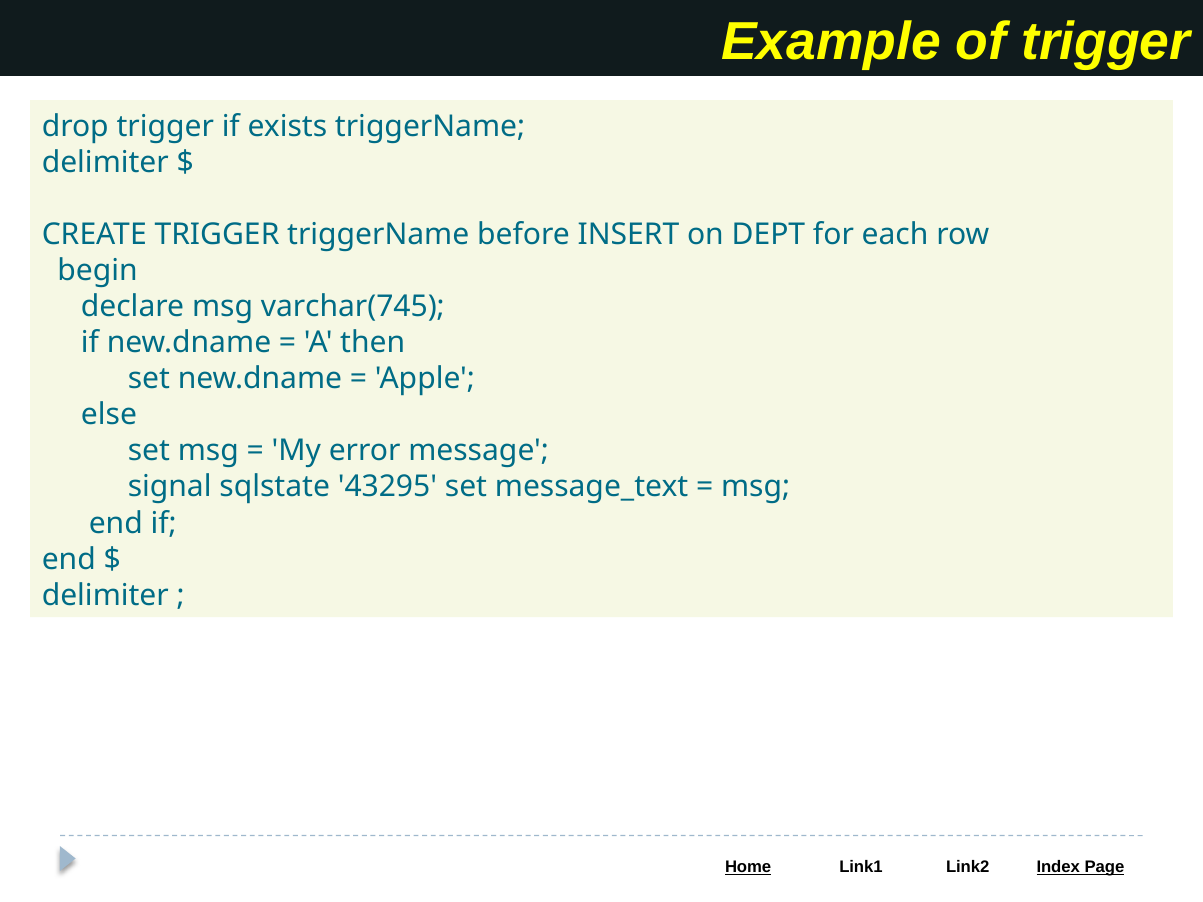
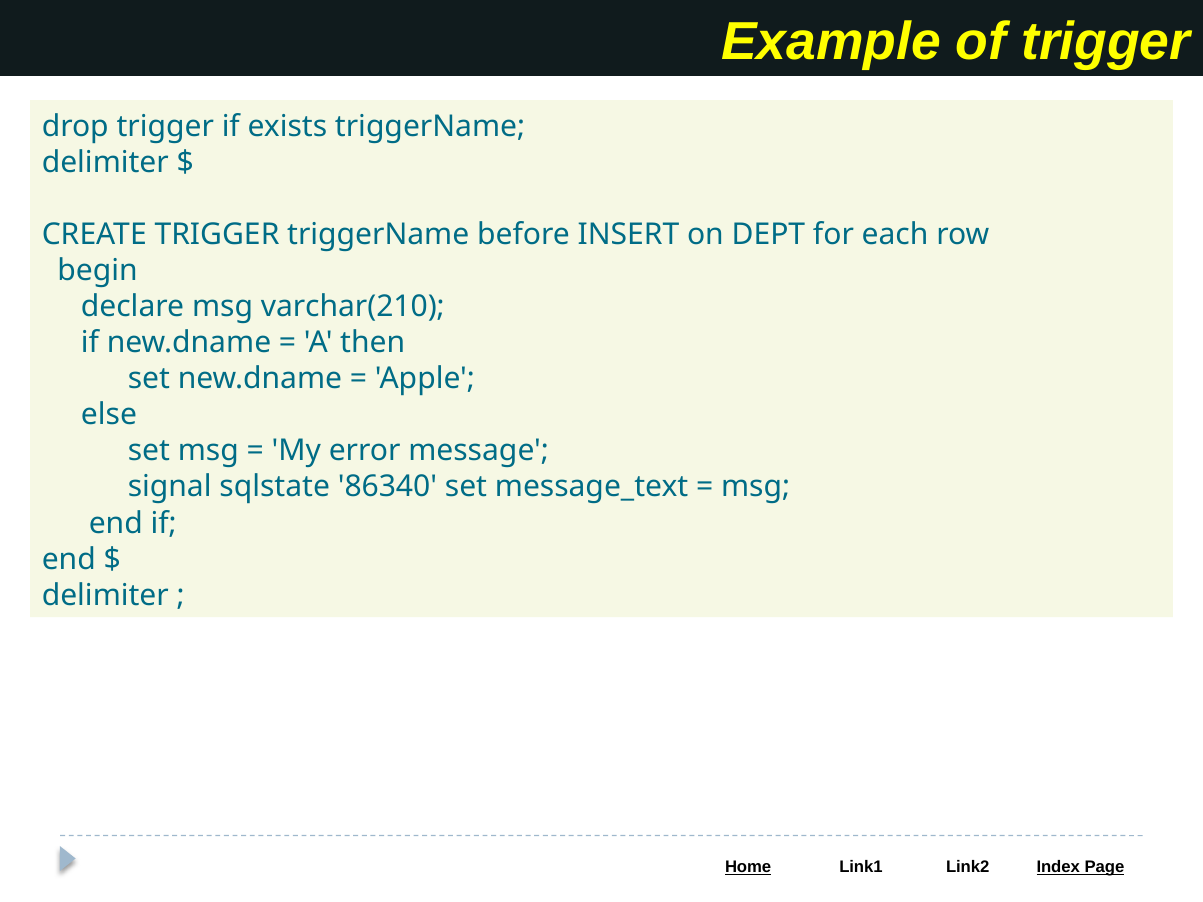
varchar(745: varchar(745 -> varchar(210
43295: 43295 -> 86340
